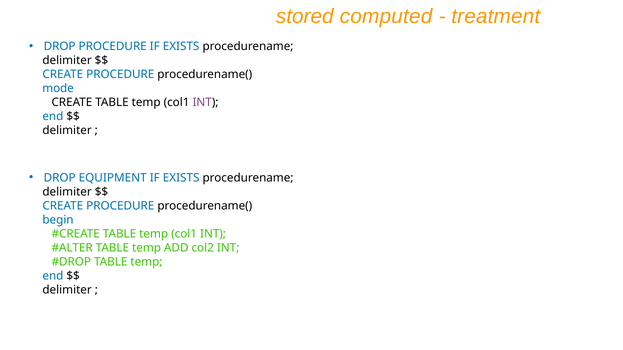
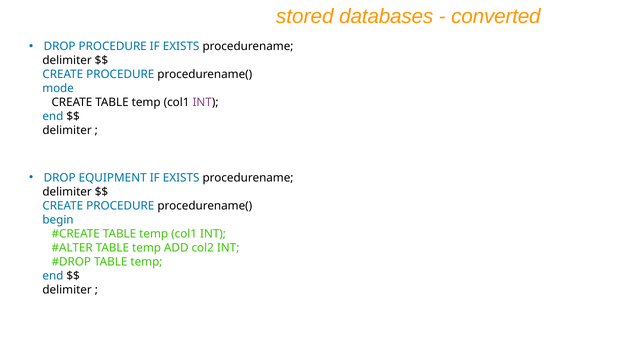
computed: computed -> databases
treatment: treatment -> converted
